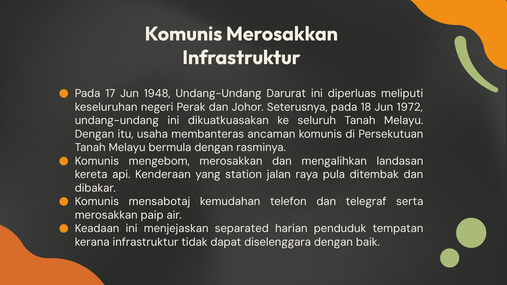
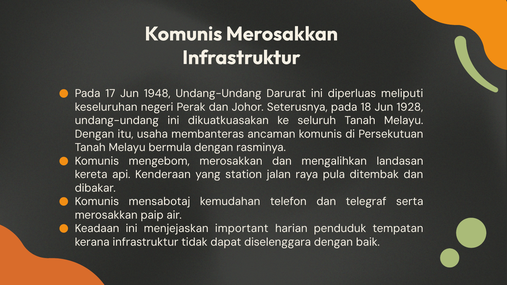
1972: 1972 -> 1928
separated: separated -> important
